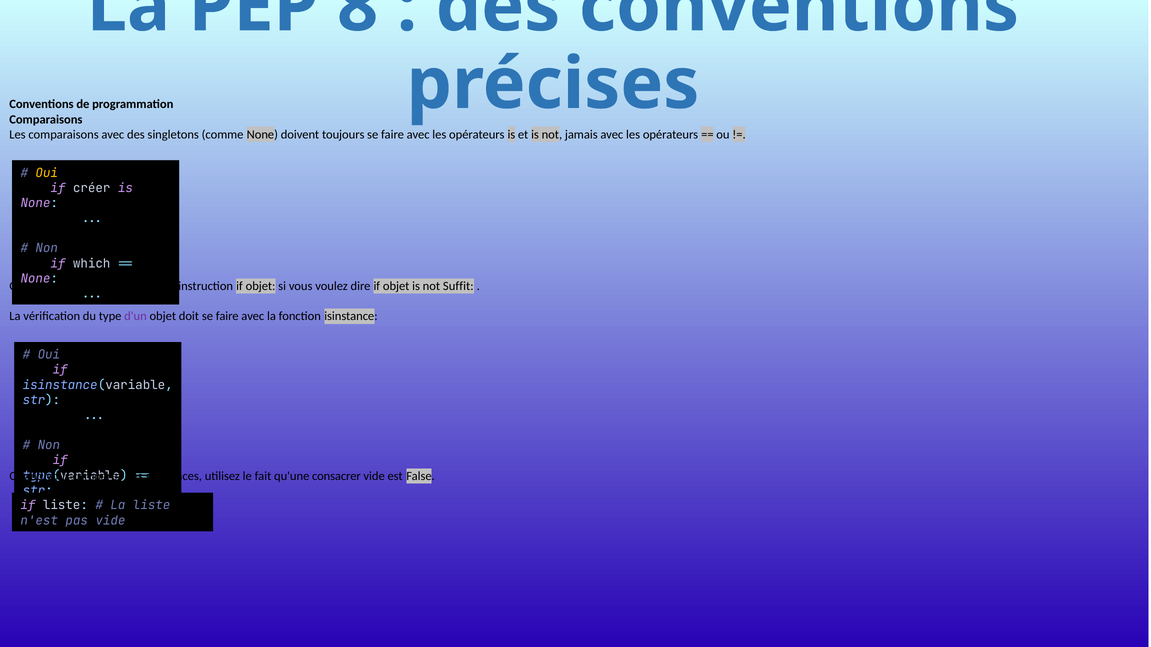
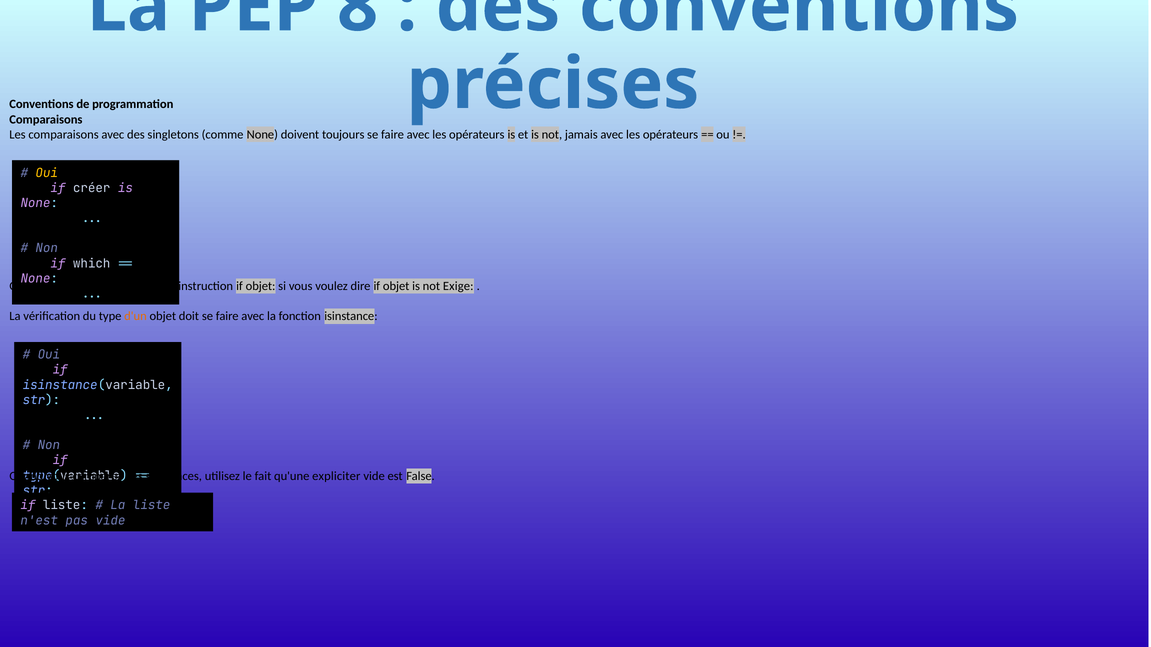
Suffit: Suffit -> Exige
d'un colour: purple -> orange
consacrer: consacrer -> expliciter
